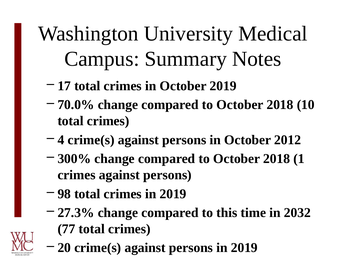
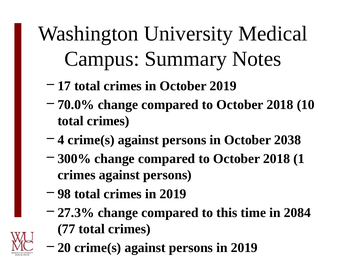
2012: 2012 -> 2038
2032: 2032 -> 2084
